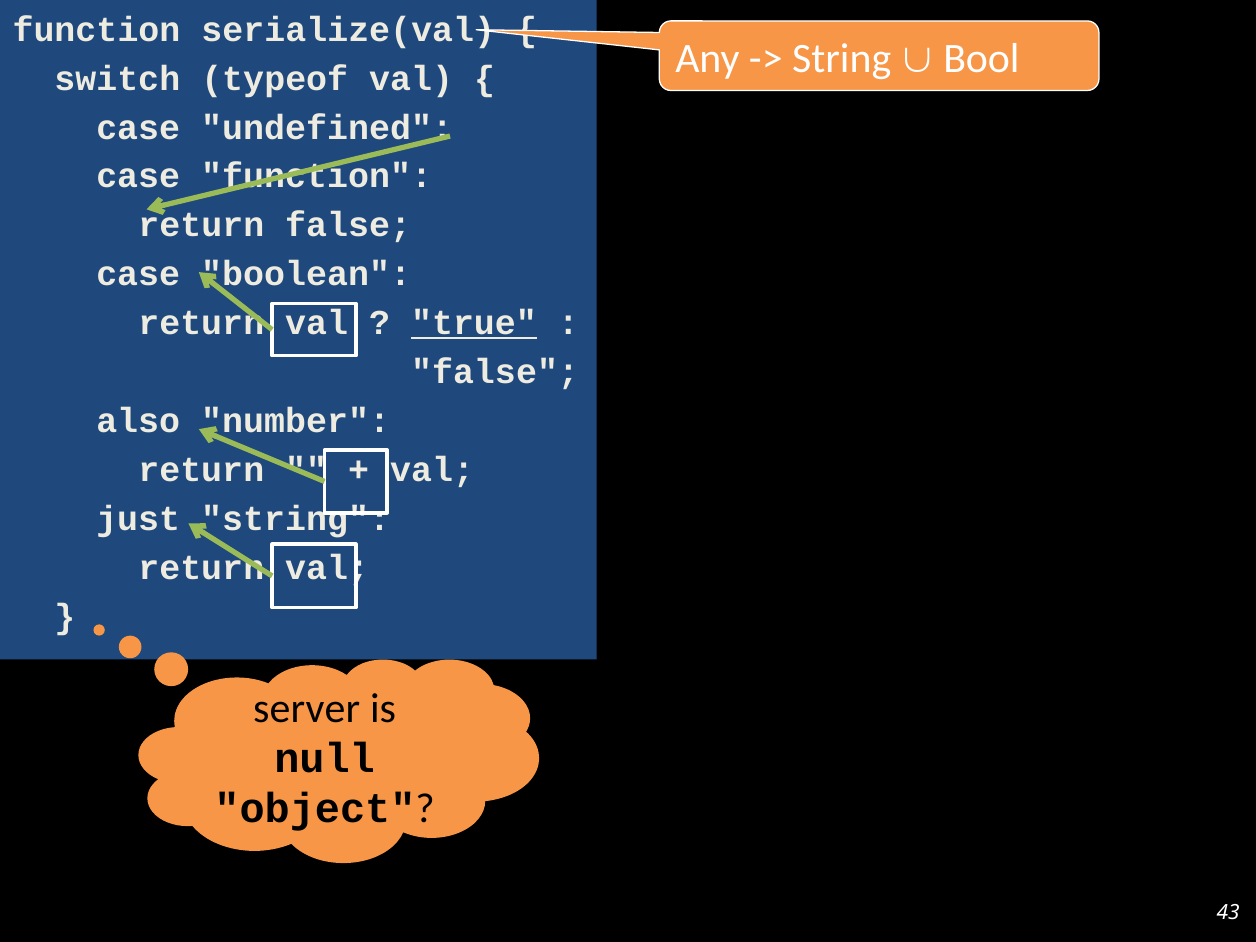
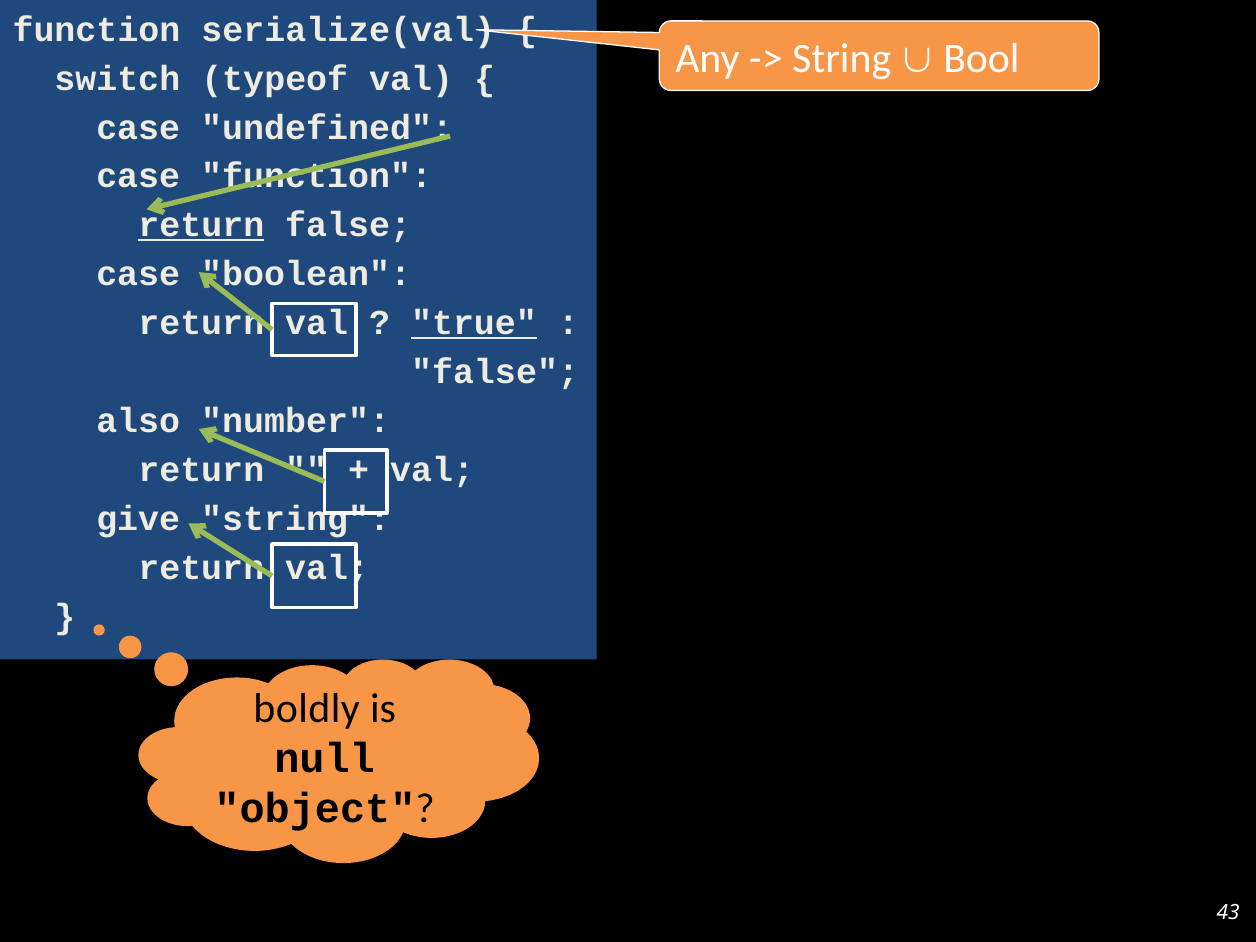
return at (201, 225) underline: none -> present
just: just -> give
server: server -> boldly
